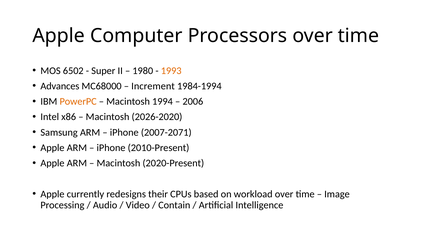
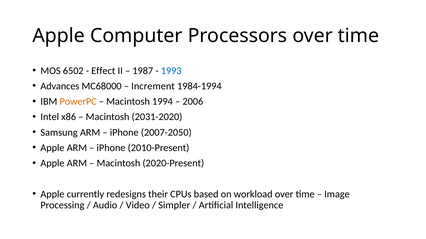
Super: Super -> Effect
1980: 1980 -> 1987
1993 colour: orange -> blue
2026-2020: 2026-2020 -> 2031-2020
2007-2071: 2007-2071 -> 2007-2050
Contain: Contain -> Simpler
